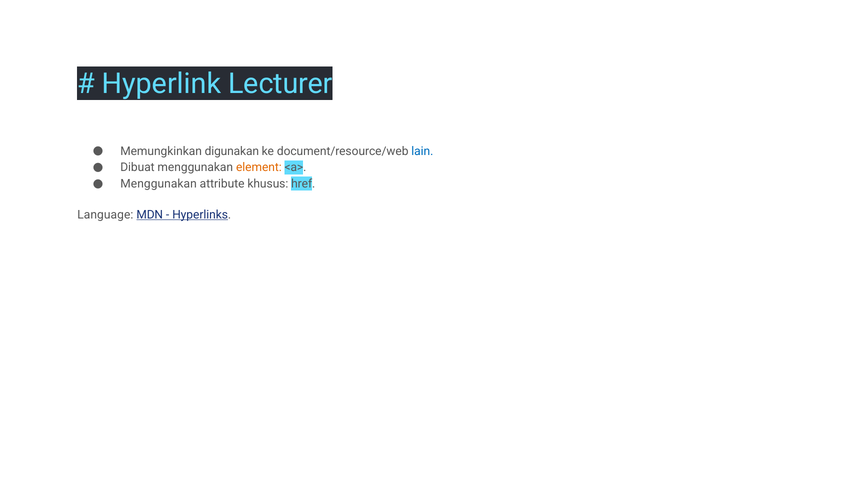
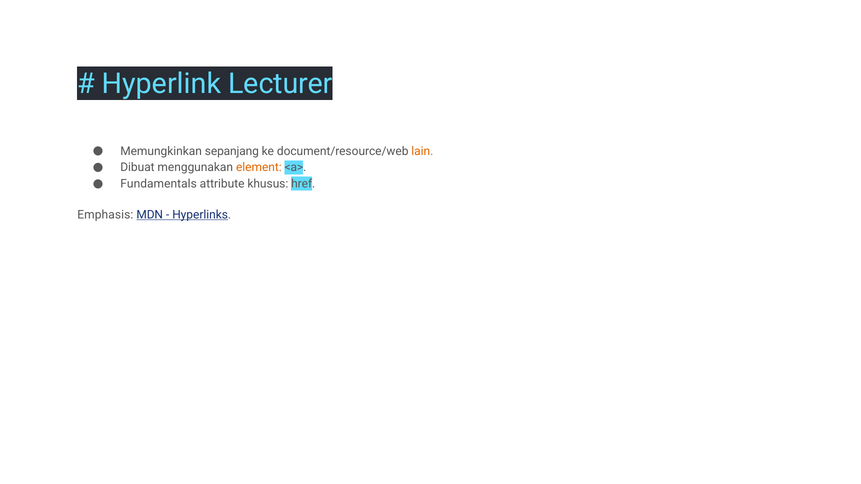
digunakan: digunakan -> sepanjang
lain colour: blue -> orange
Menggunakan at (159, 184): Menggunakan -> Fundamentals
Language: Language -> Emphasis
